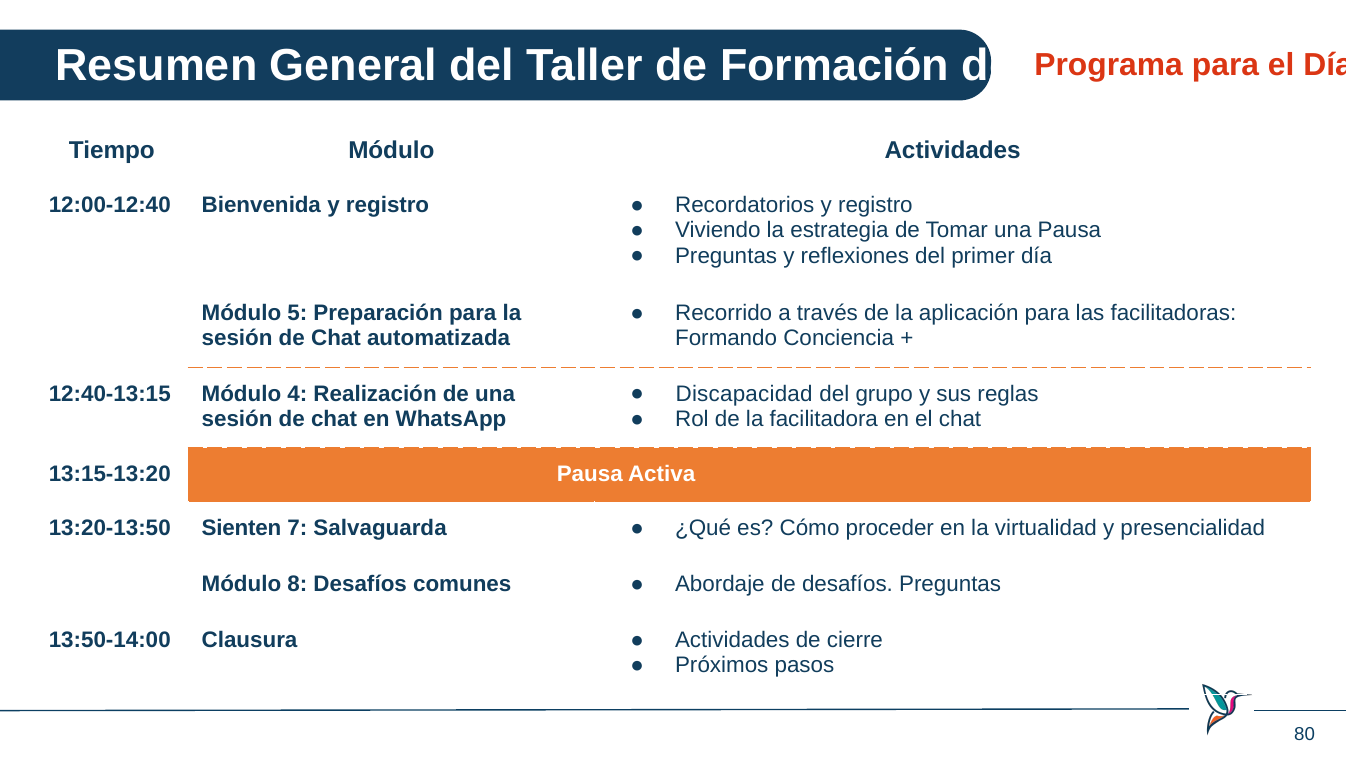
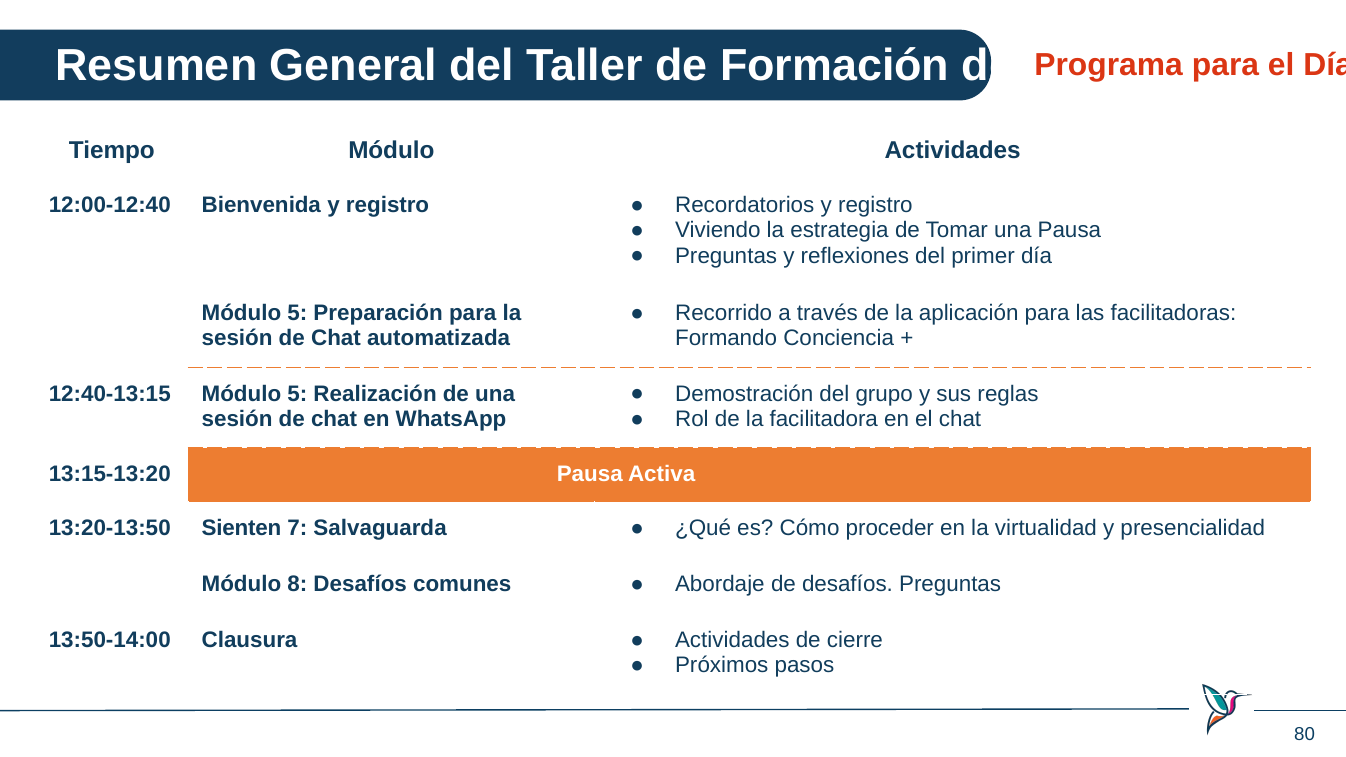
12:40-13:15 Módulo 4: 4 -> 5
Discapacidad: Discapacidad -> Demostración
